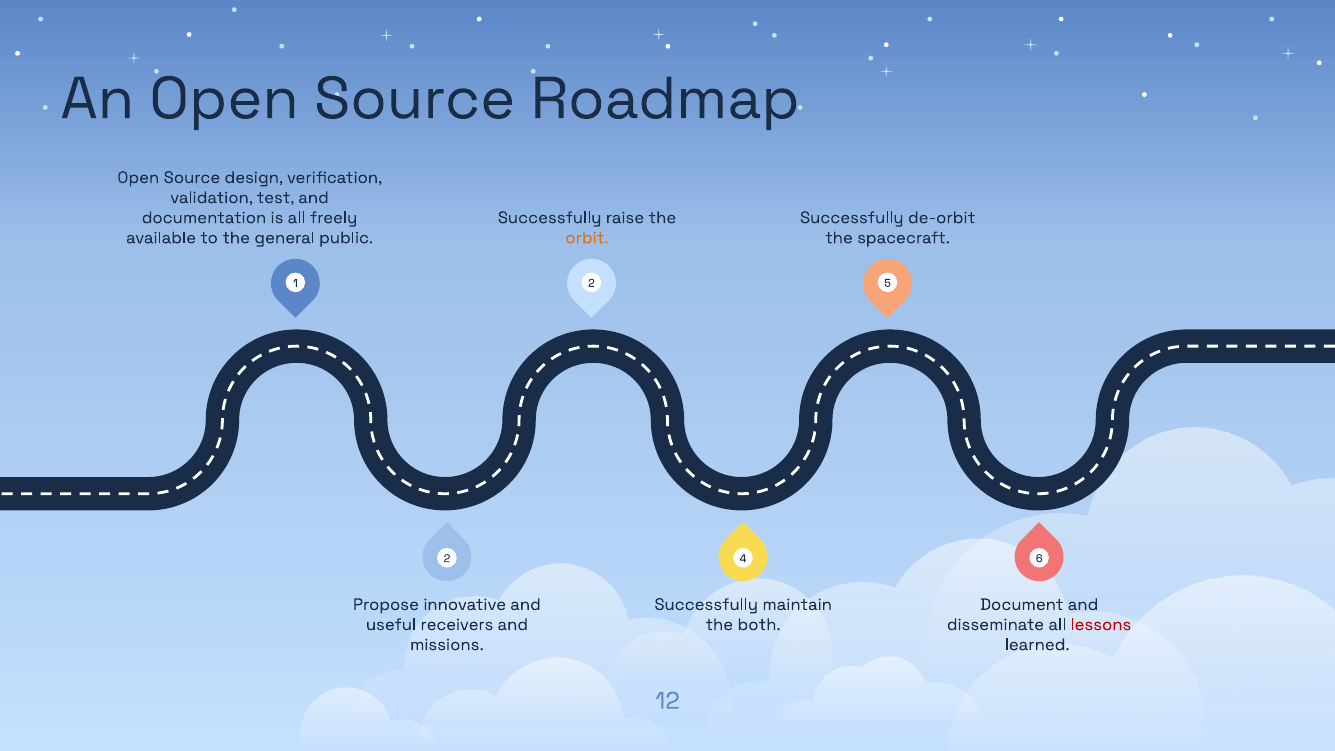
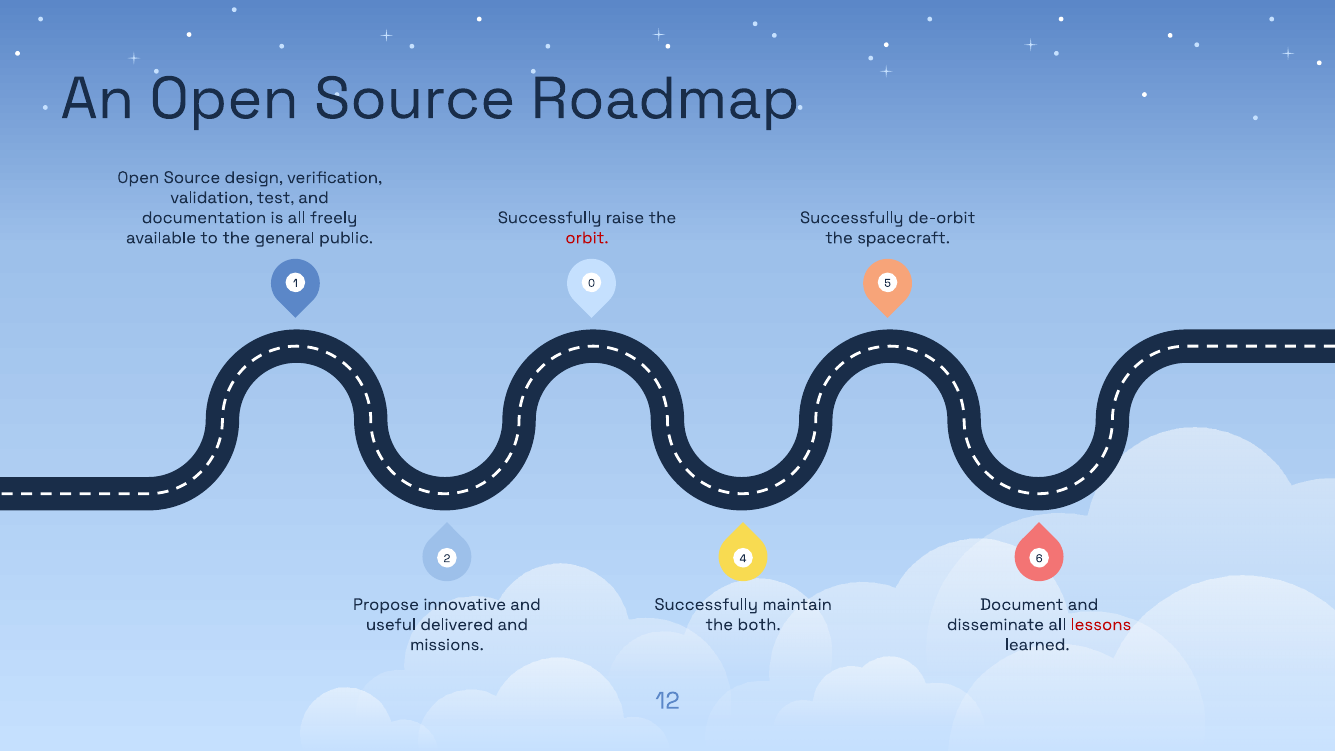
orbit colour: orange -> red
1 2: 2 -> 0
receivers: receivers -> delivered
